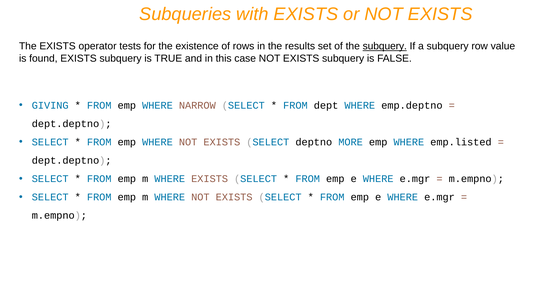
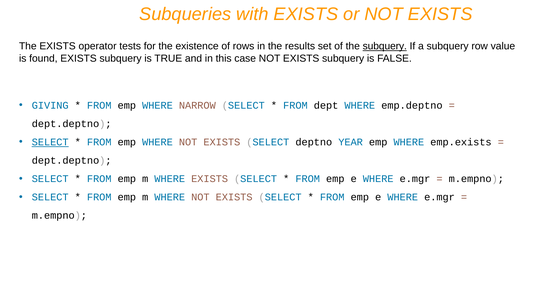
SELECT at (50, 142) underline: none -> present
MORE: MORE -> YEAR
emp.listed: emp.listed -> emp.exists
